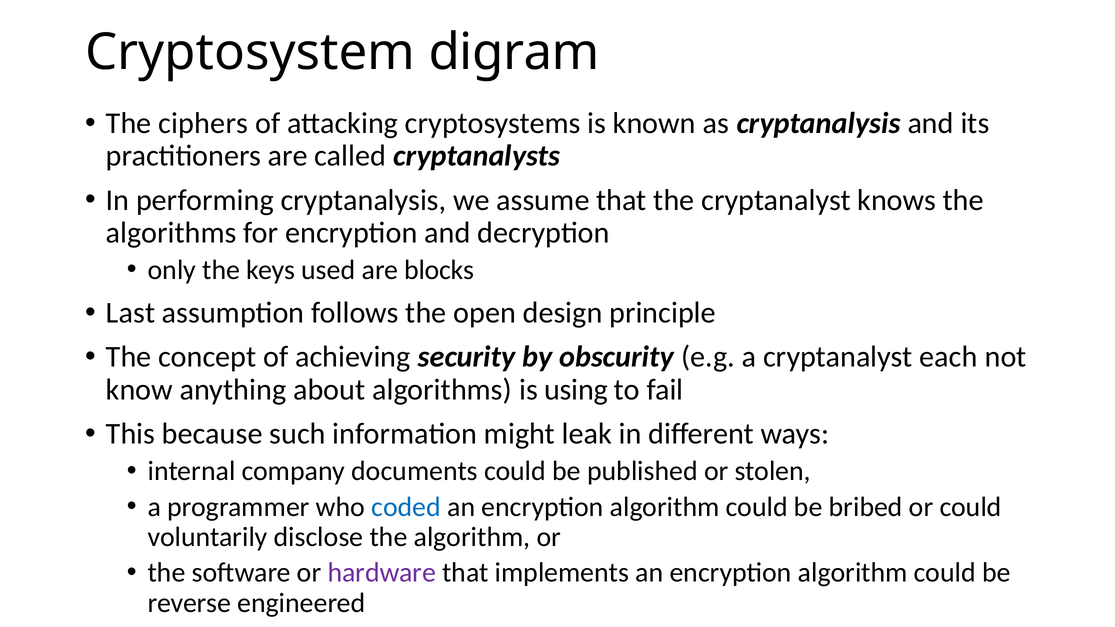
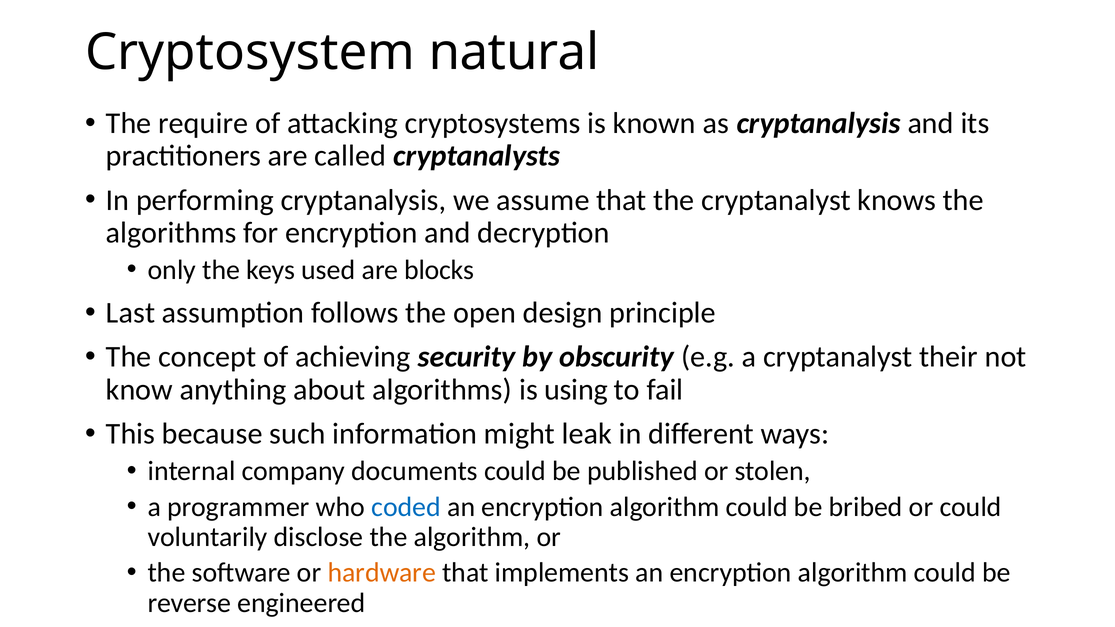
digram: digram -> natural
ciphers: ciphers -> require
each: each -> their
hardware colour: purple -> orange
